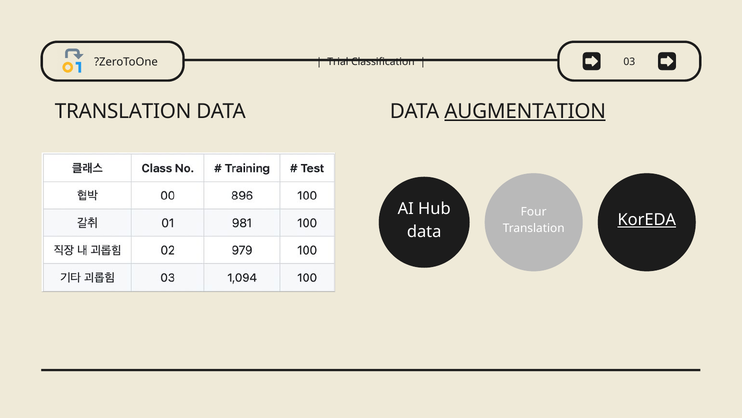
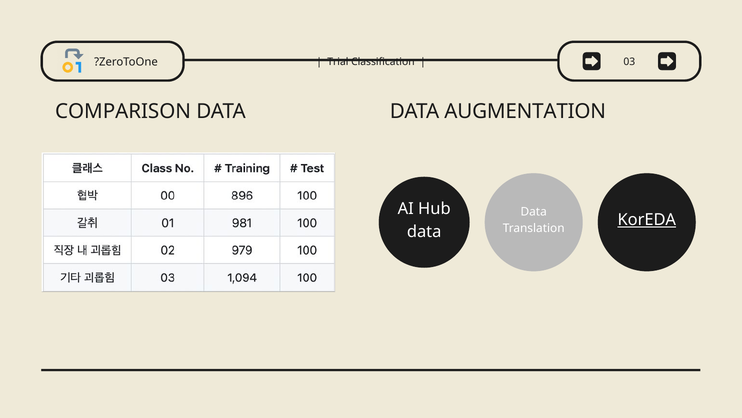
TRANSLATION at (123, 111): TRANSLATION -> COMPARISON
AUGMENTATION underline: present -> none
Four at (534, 212): Four -> Data
